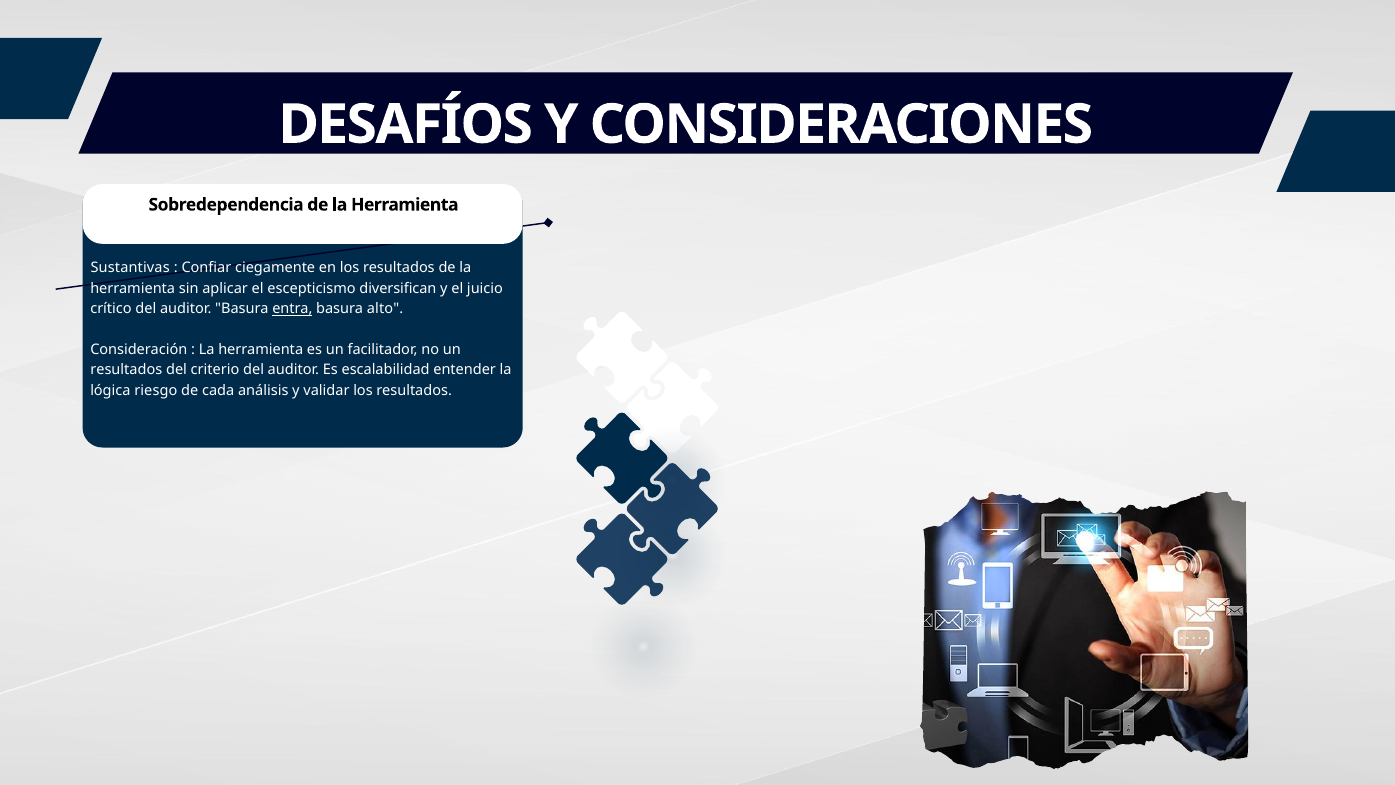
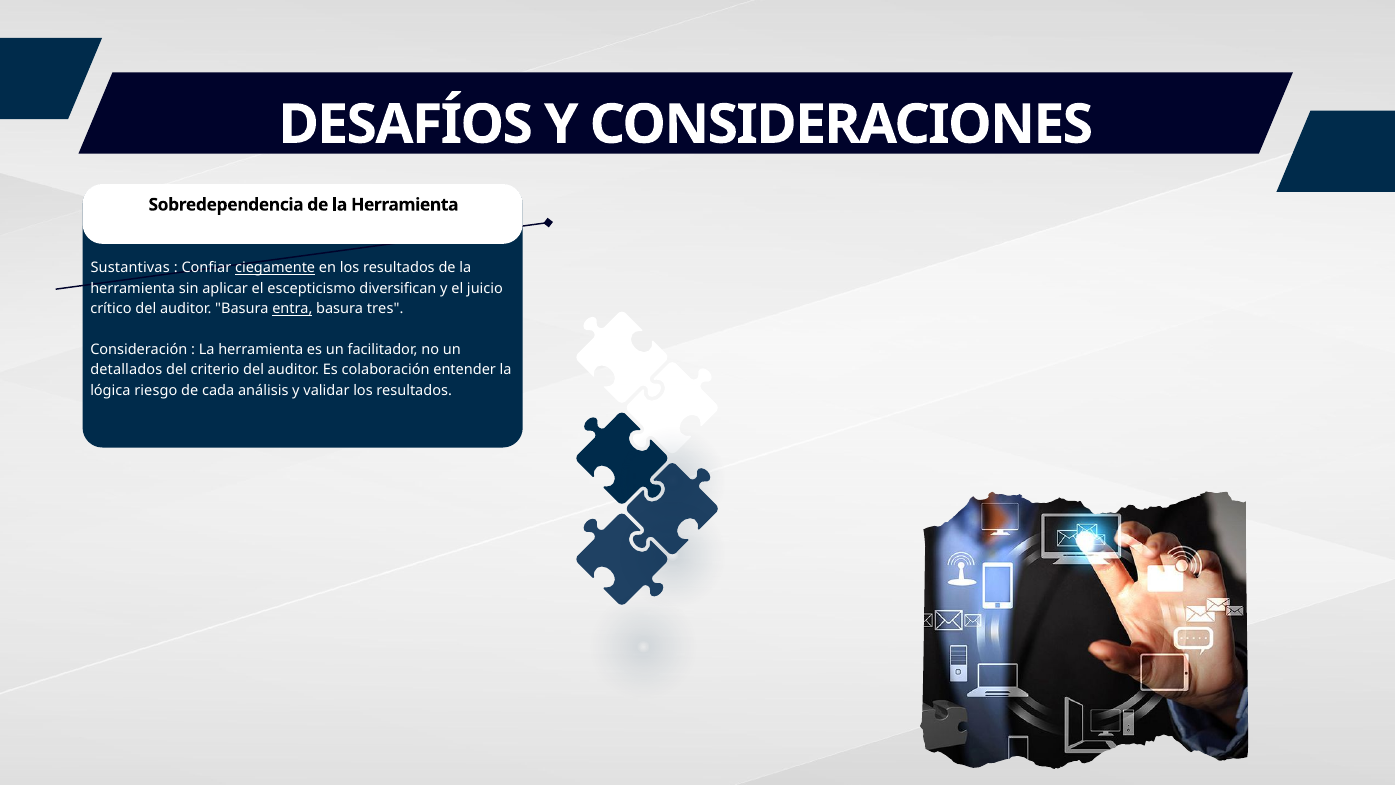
ciegamente underline: none -> present
alto: alto -> tres
resultados at (126, 370): resultados -> detallados
escalabilidad: escalabilidad -> colaboración
